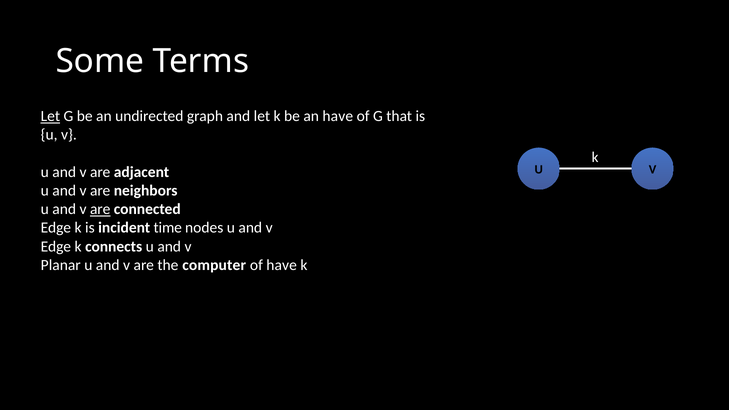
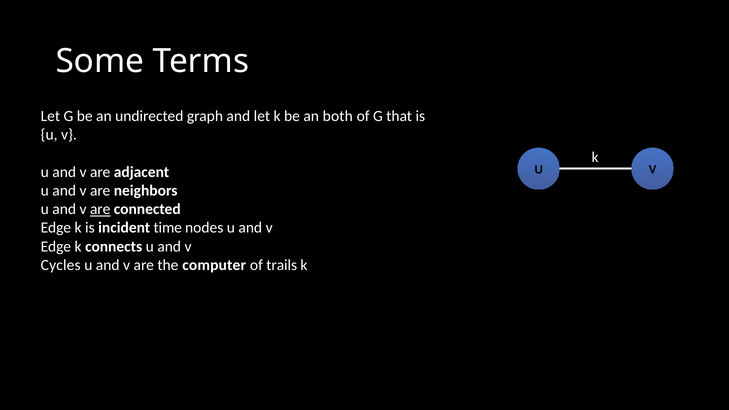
Let at (50, 116) underline: present -> none
an have: have -> both
Planar: Planar -> Cycles
of have: have -> trails
